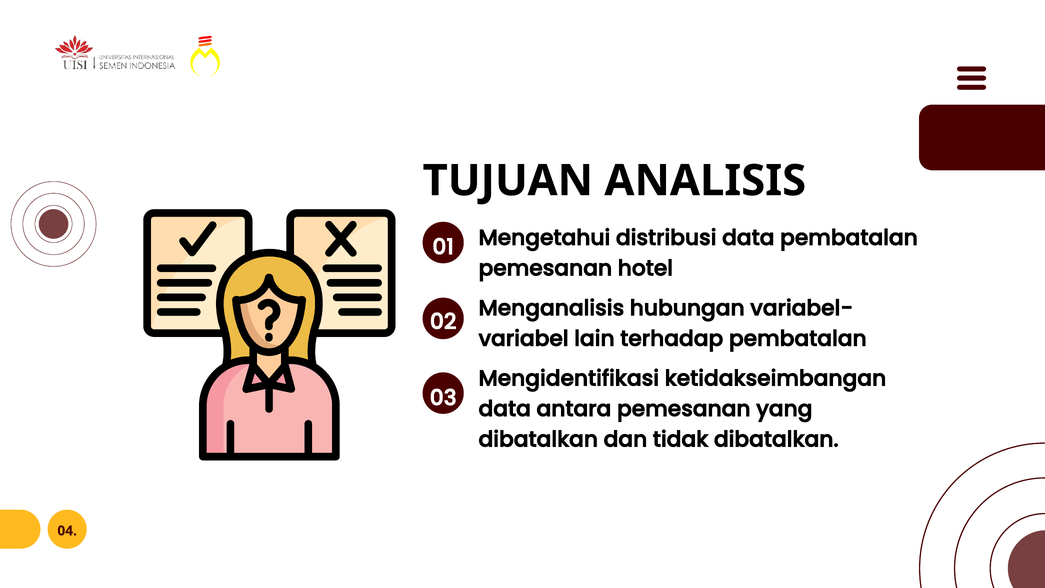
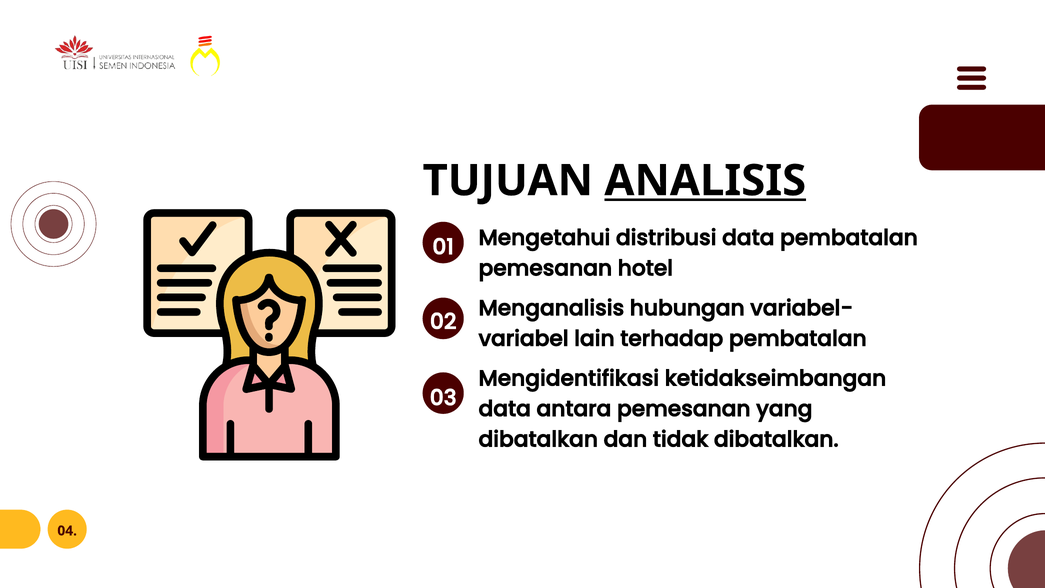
ANALISIS underline: none -> present
